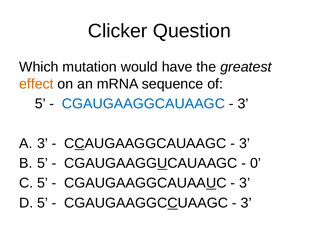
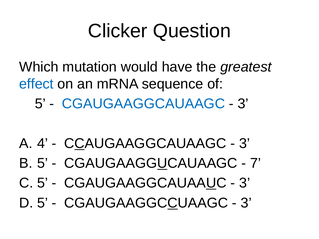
effect colour: orange -> blue
3 at (43, 144): 3 -> 4
0: 0 -> 7
